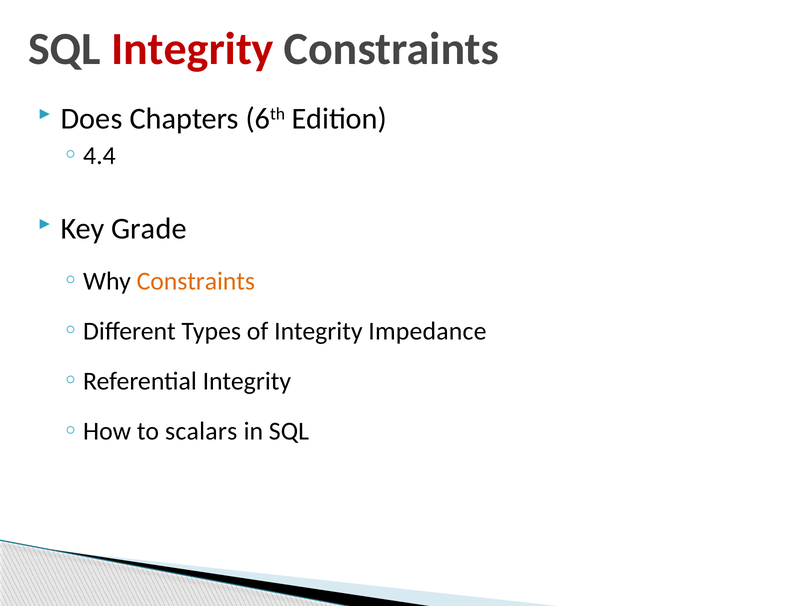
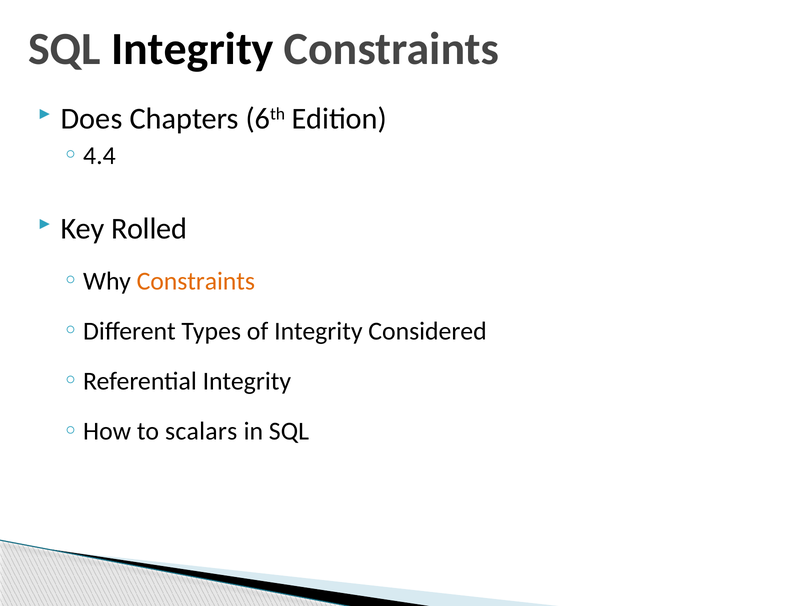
Integrity at (192, 49) colour: red -> black
Grade: Grade -> Rolled
Impedance: Impedance -> Considered
